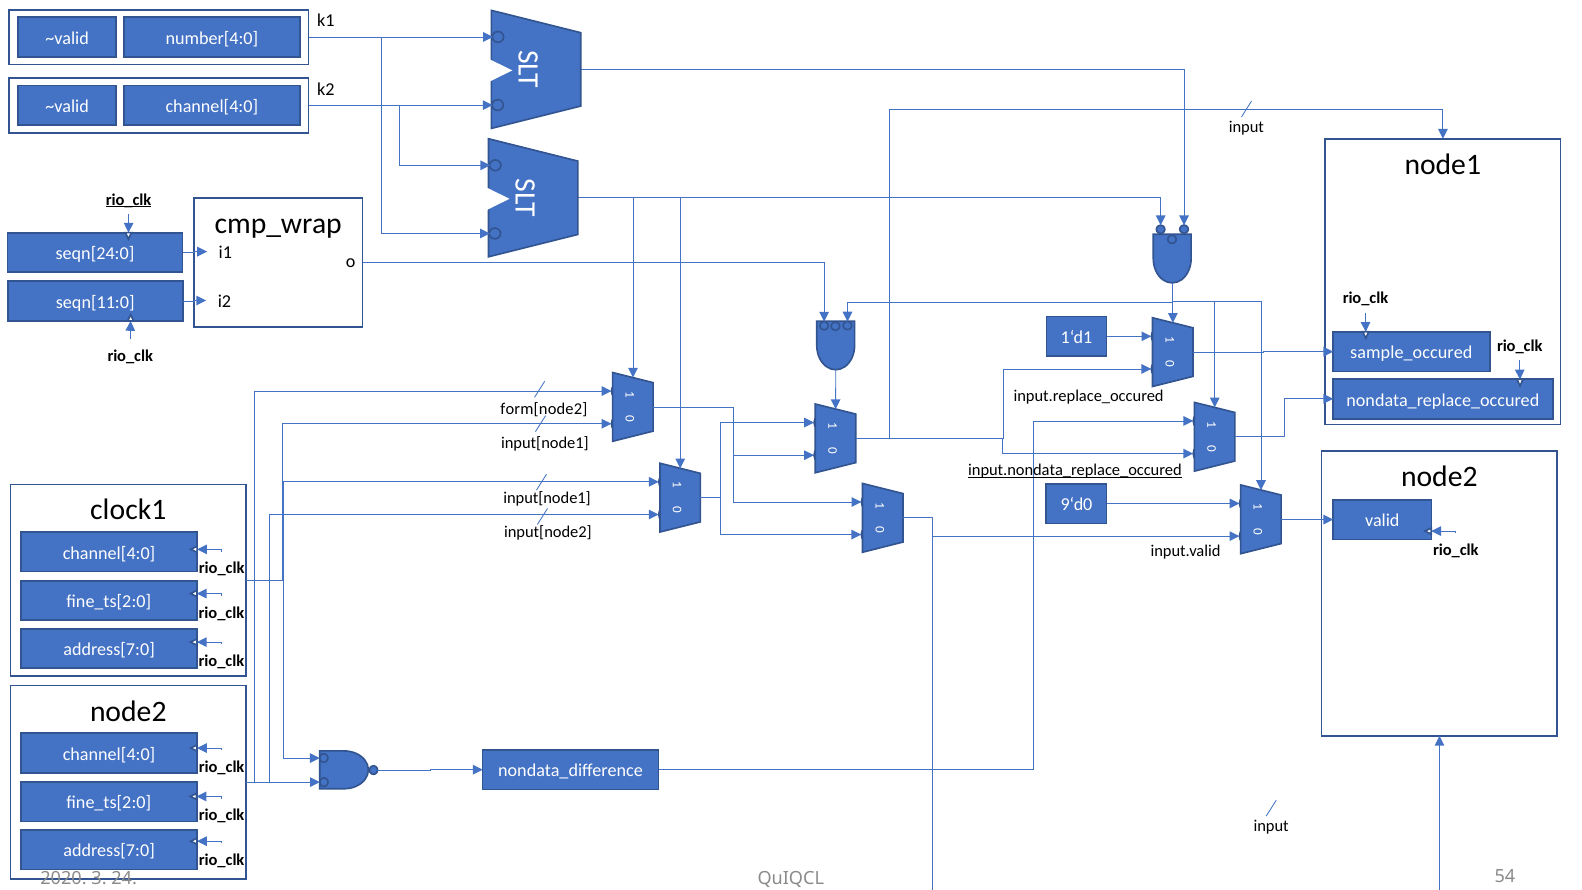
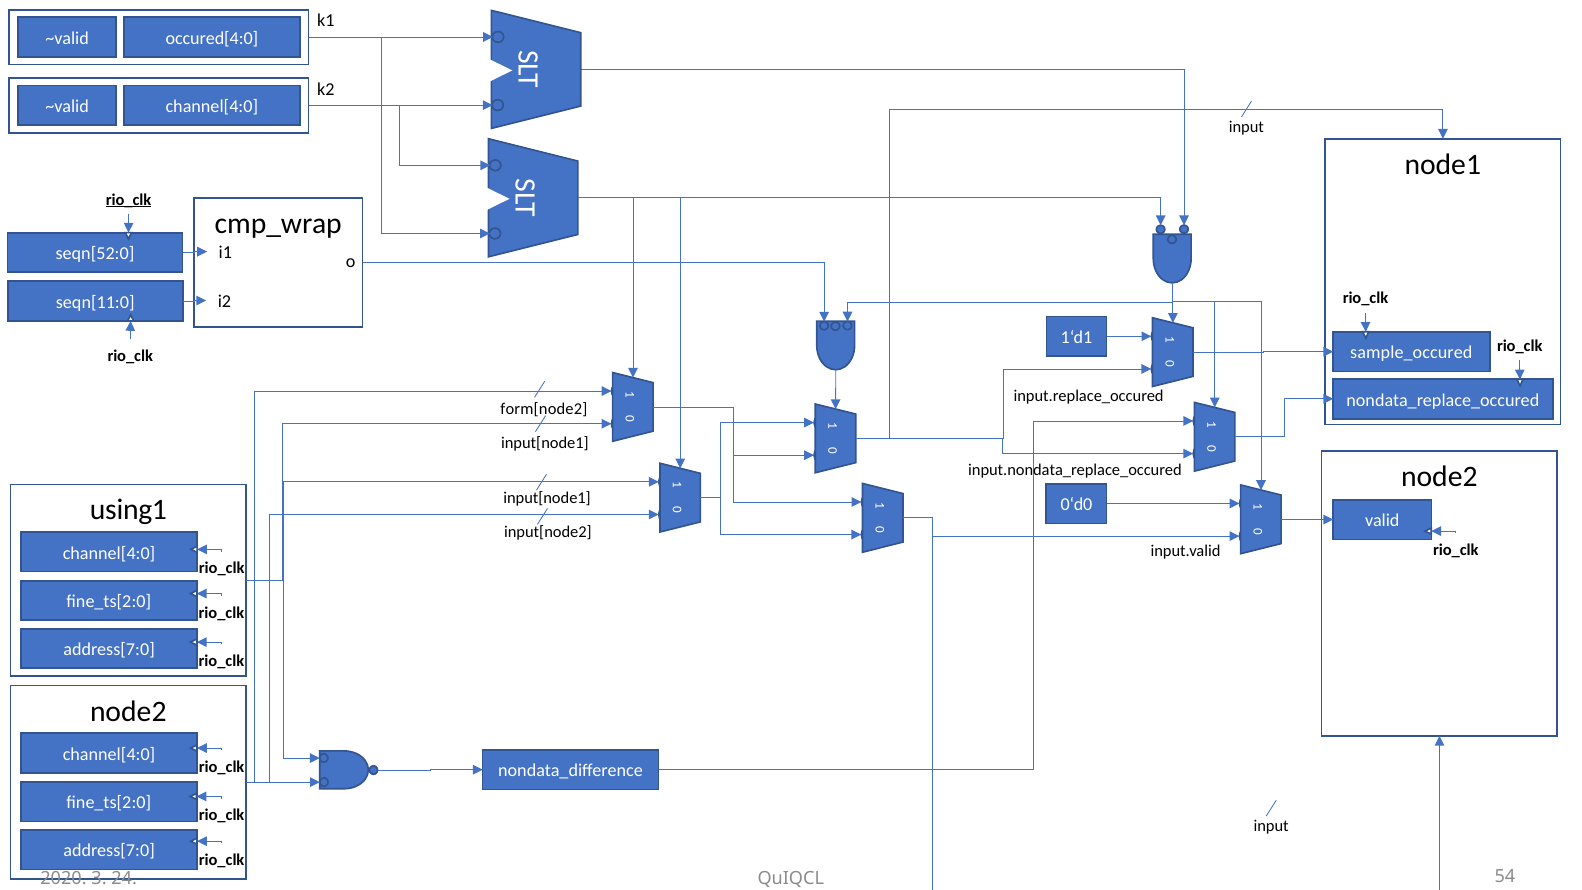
number[4:0: number[4:0 -> occured[4:0
seqn[24:0: seqn[24:0 -> seqn[52:0
input.nondata_replace_occured underline: present -> none
9‘d0: 9‘d0 -> 0‘d0
clock1: clock1 -> using1
